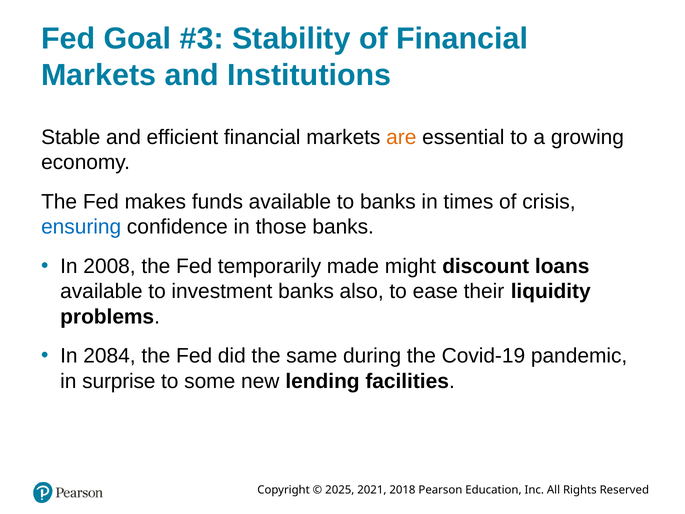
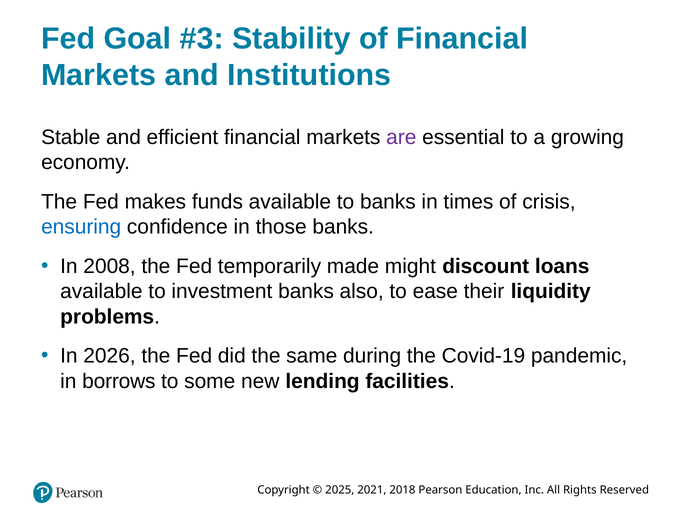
are colour: orange -> purple
2084: 2084 -> 2026
surprise: surprise -> borrows
